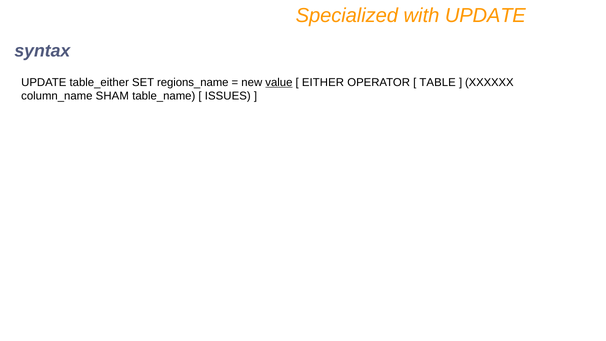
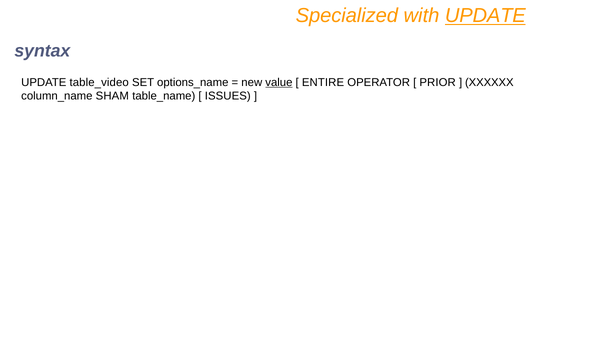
UPDATE at (485, 16) underline: none -> present
table_either: table_either -> table_video
regions_name: regions_name -> options_name
EITHER: EITHER -> ENTIRE
TABLE: TABLE -> PRIOR
